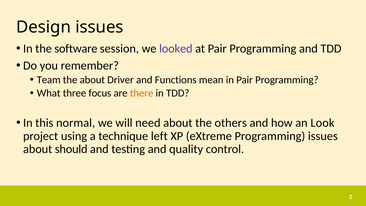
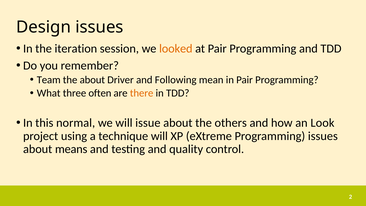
software: software -> iteration
looked colour: purple -> orange
Functions: Functions -> Following
focus: focus -> often
need: need -> issue
technique left: left -> will
should: should -> means
